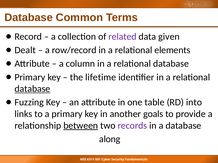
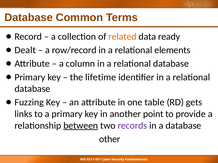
related colour: purple -> orange
given: given -> ready
database at (32, 89) underline: present -> none
into: into -> gets
goals: goals -> point
along: along -> other
